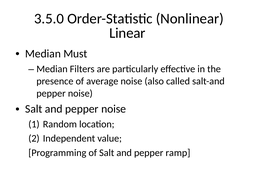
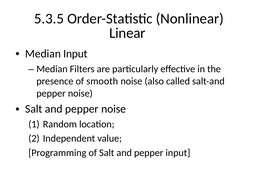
3.5.0: 3.5.0 -> 5.3.5
Median Must: Must -> Input
average: average -> smooth
pepper ramp: ramp -> input
